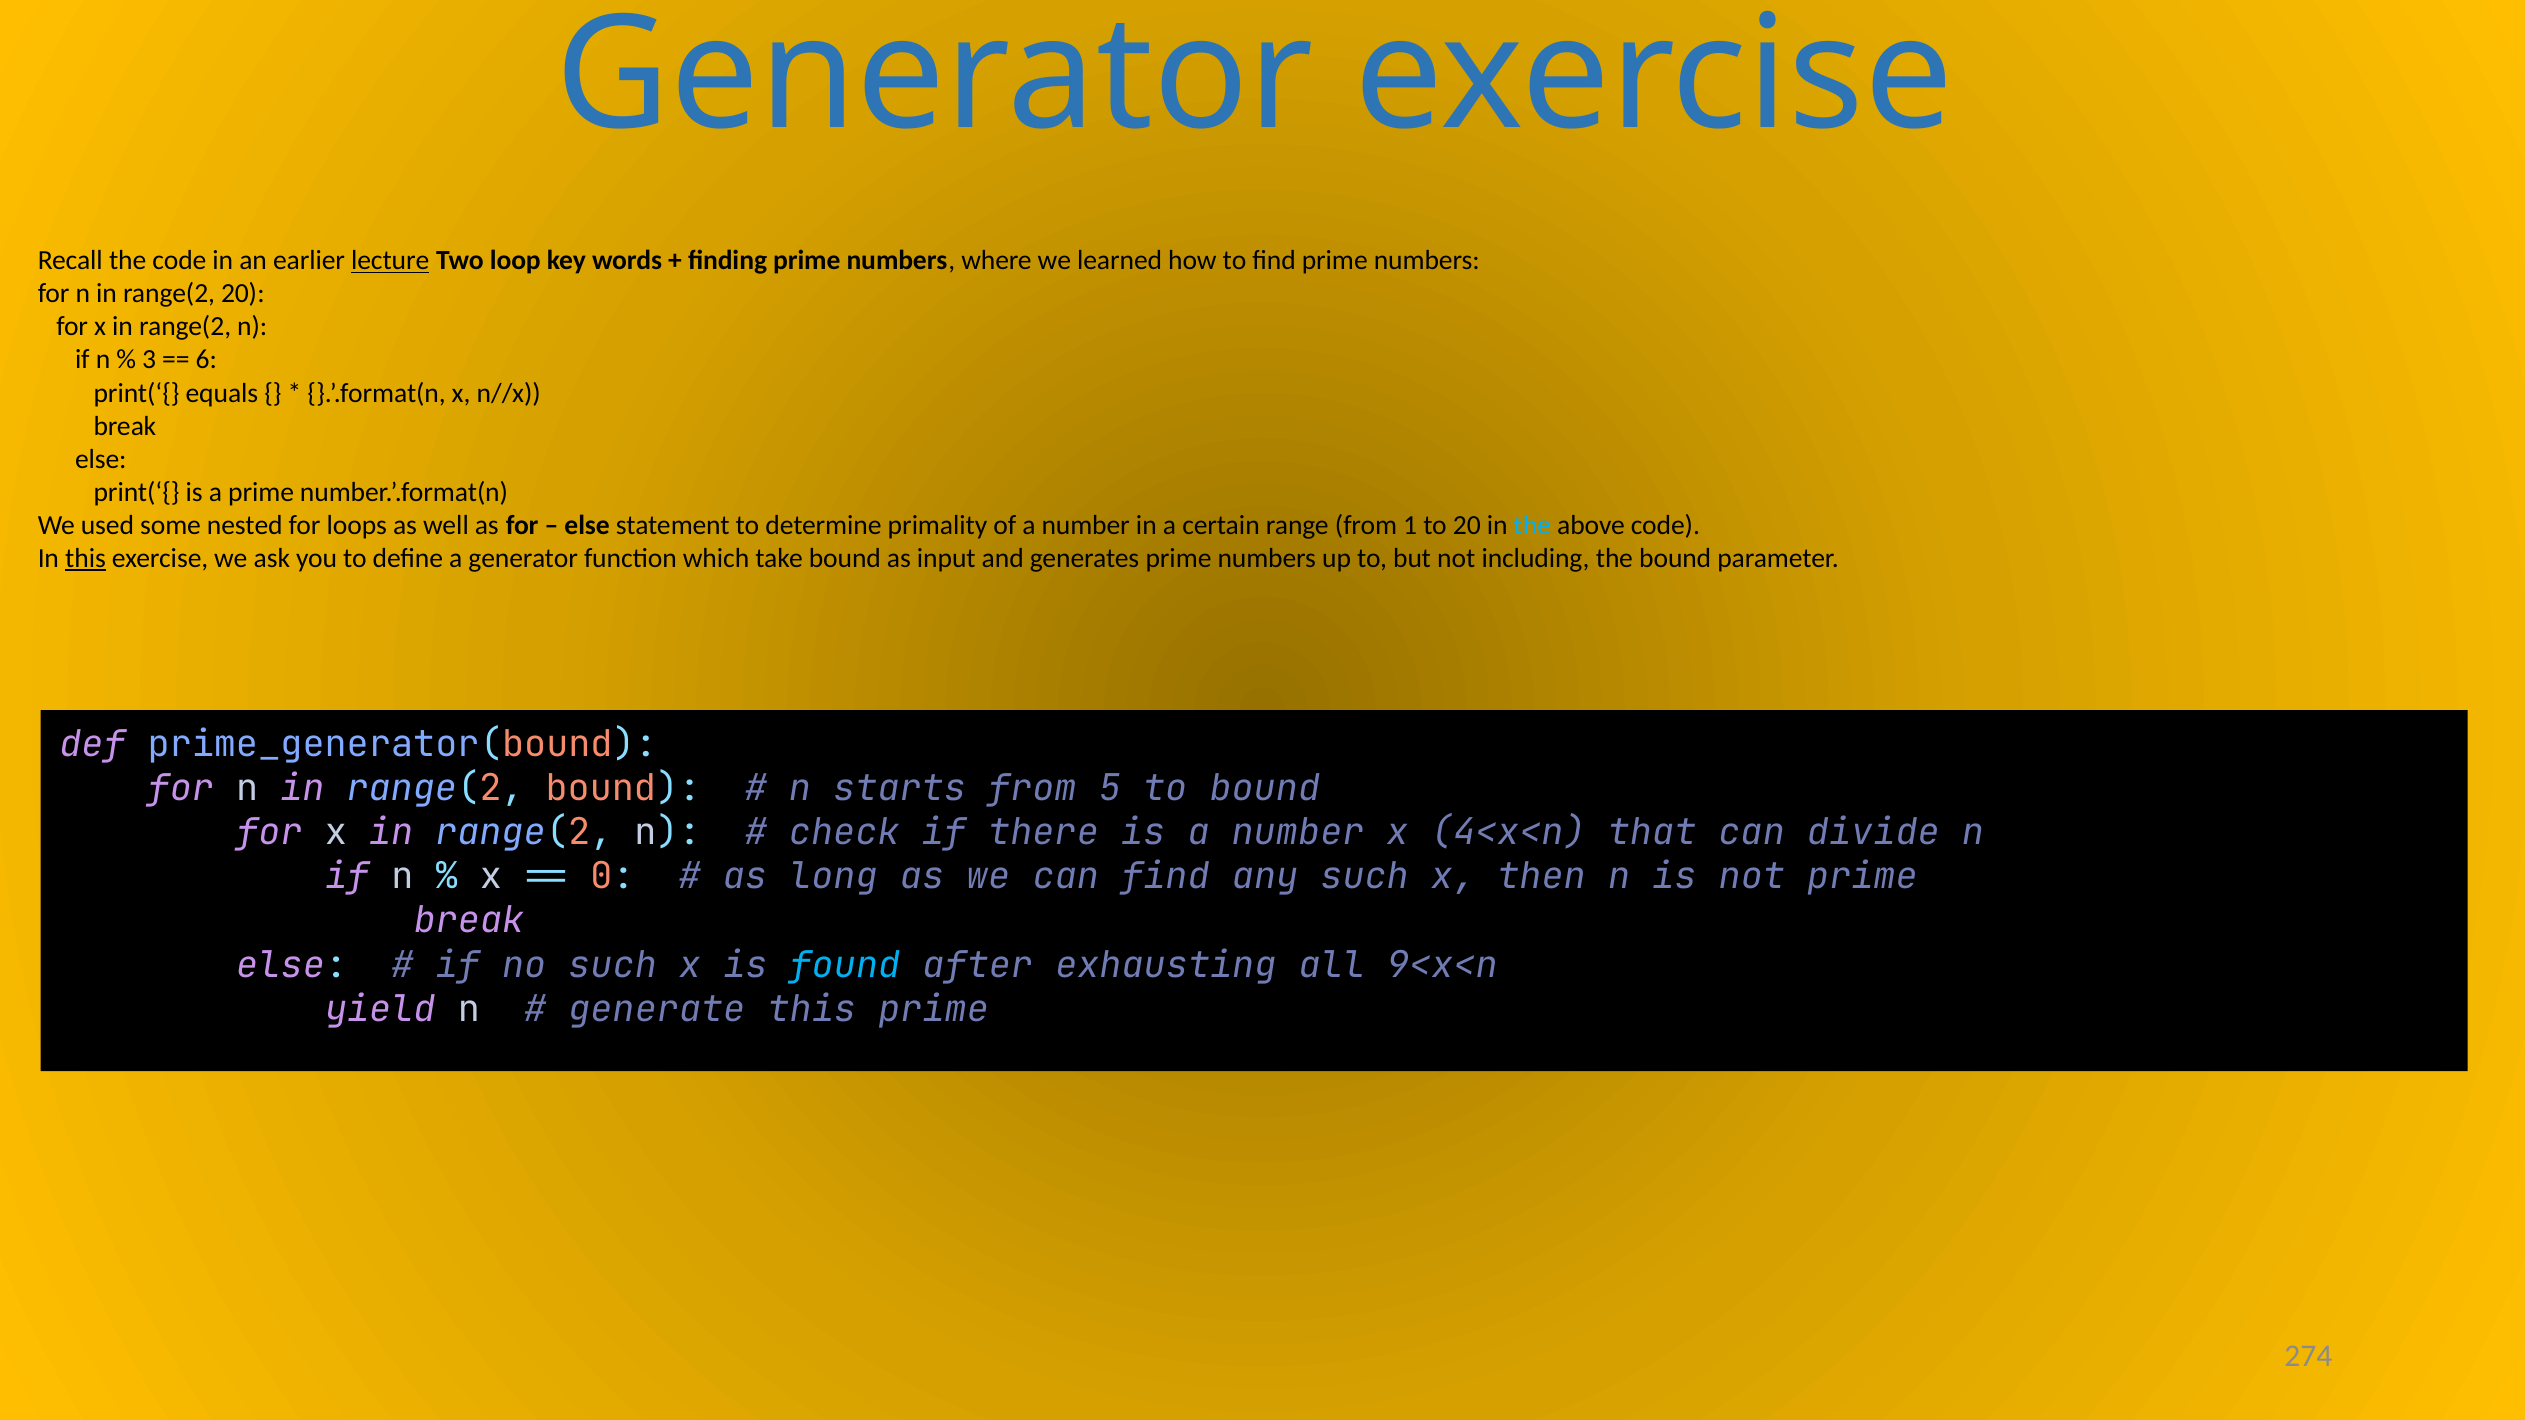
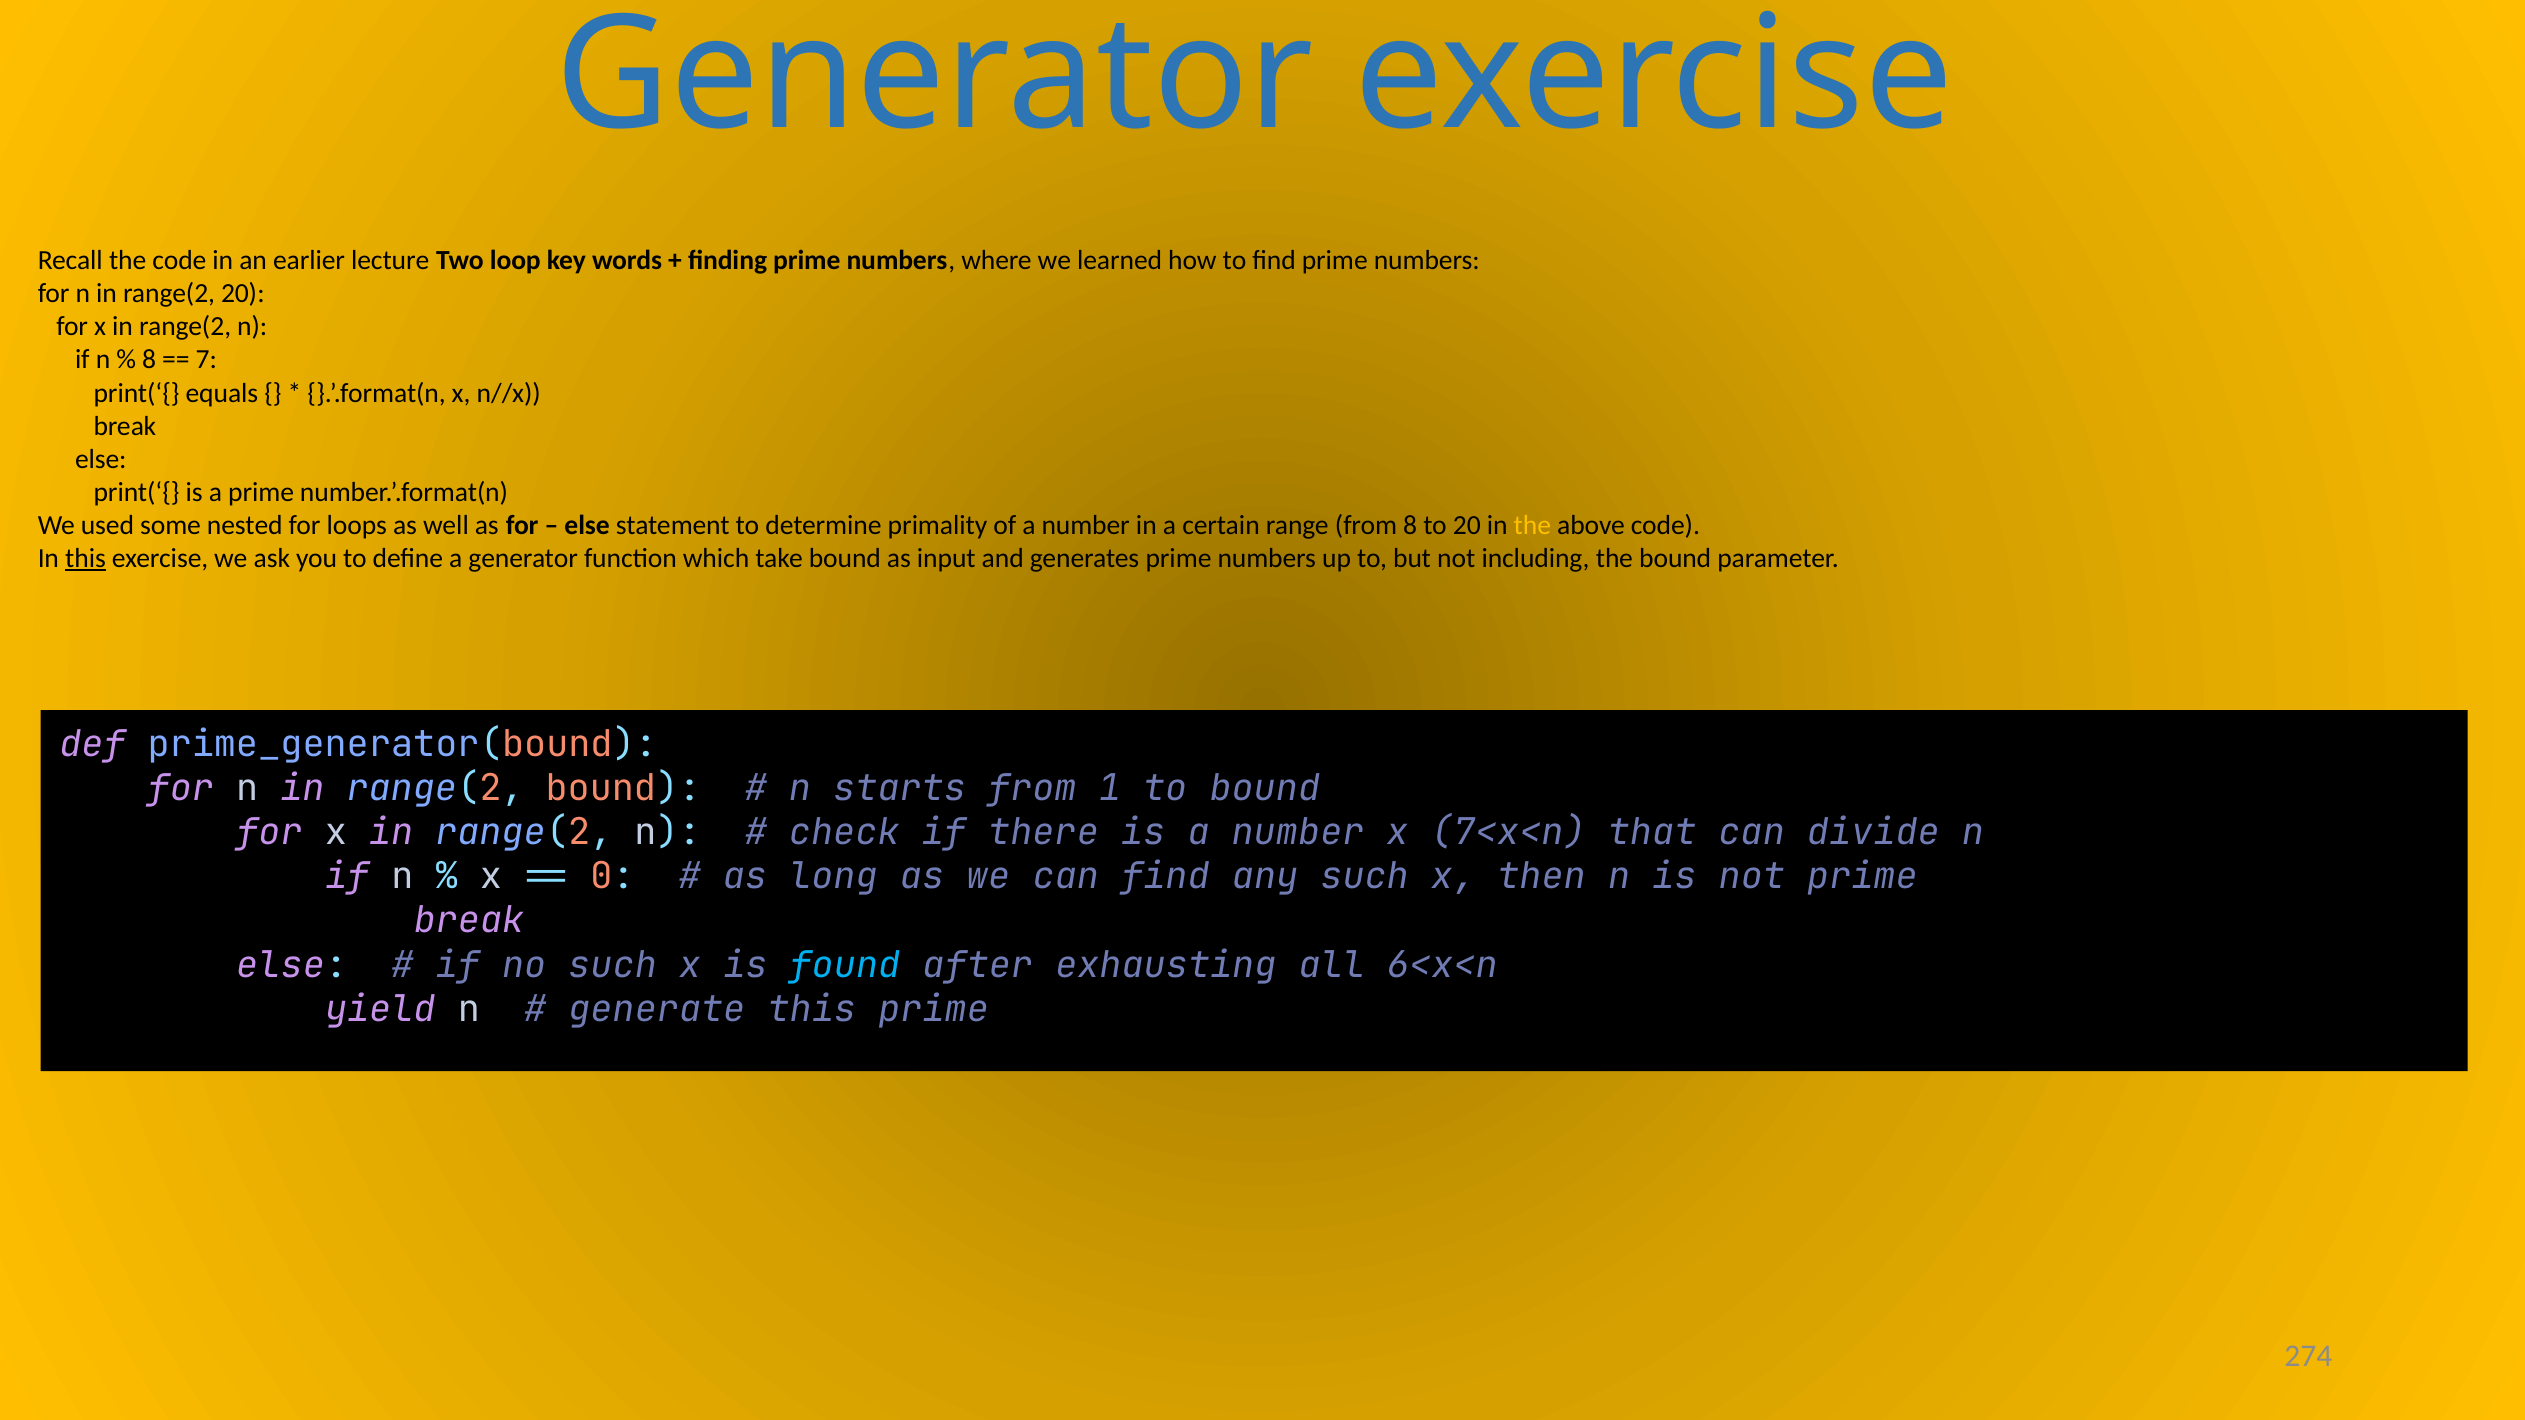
lecture underline: present -> none
3 at (149, 360): 3 -> 8
6: 6 -> 7
from 1: 1 -> 8
the at (1532, 525) colour: light blue -> yellow
5: 5 -> 1
4<x<n: 4<x<n -> 7<x<n
9<x<n: 9<x<n -> 6<x<n
